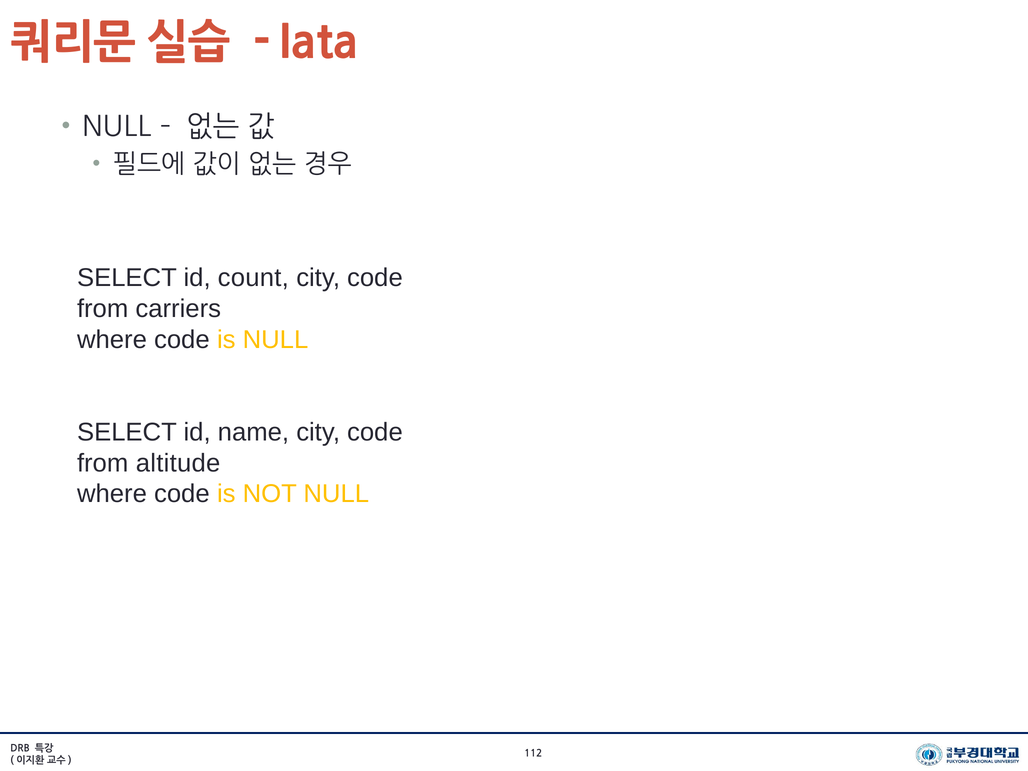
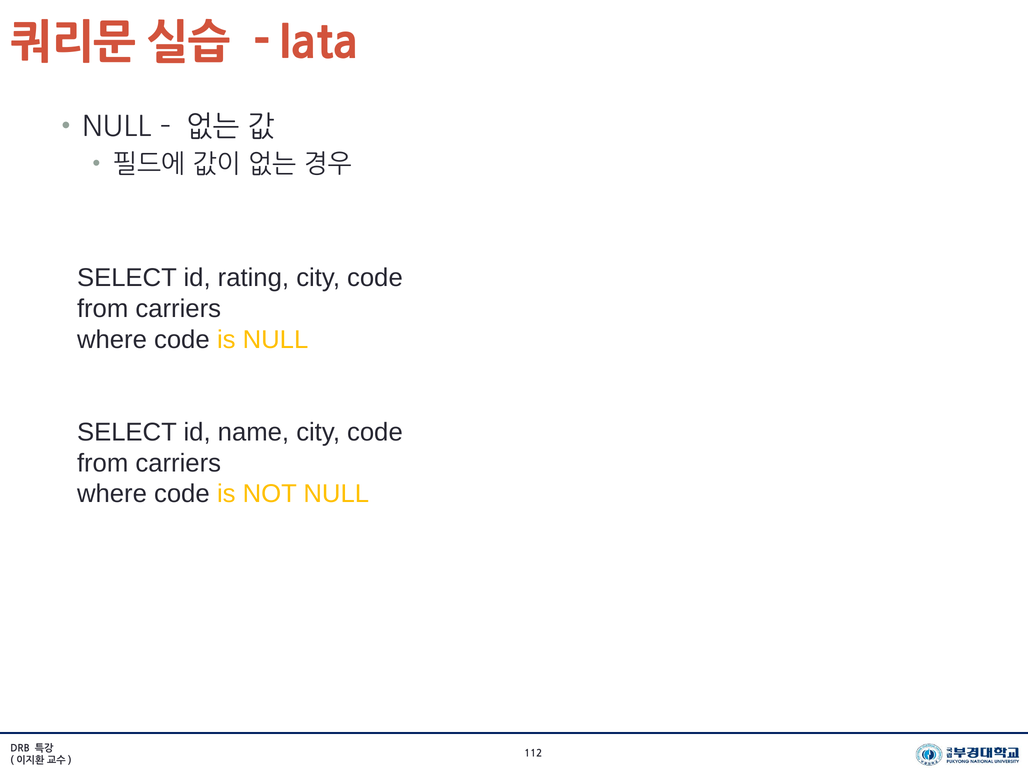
count: count -> rating
altitude at (178, 463): altitude -> carriers
